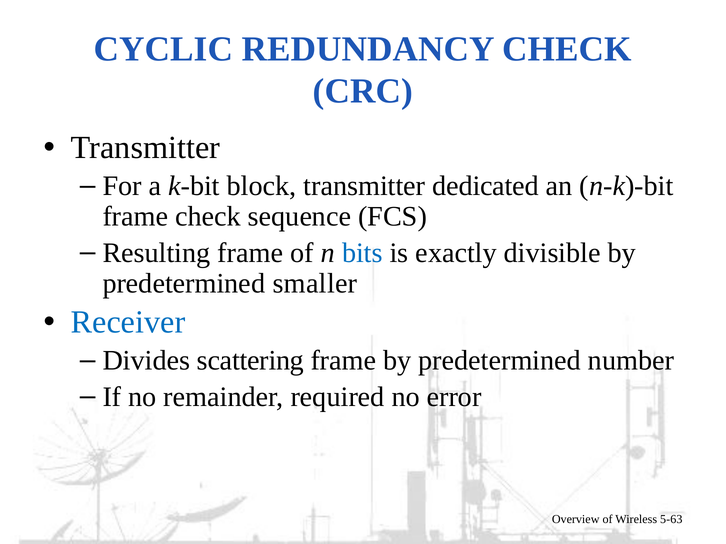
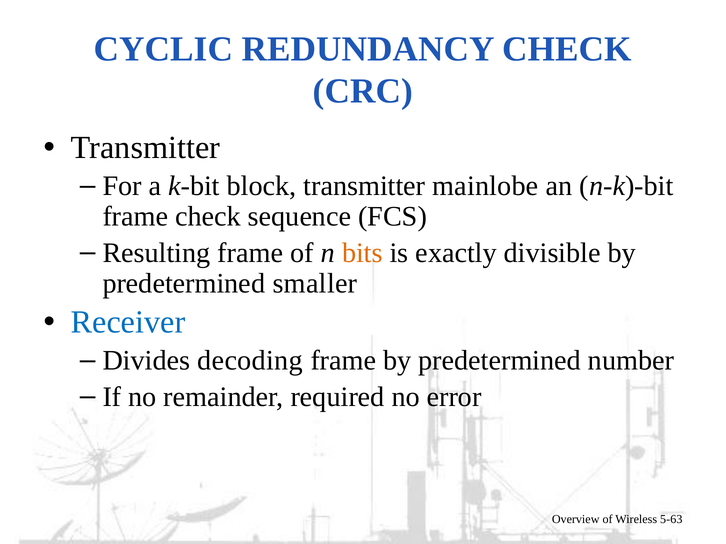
dedicated: dedicated -> mainlobe
bits colour: blue -> orange
scattering: scattering -> decoding
